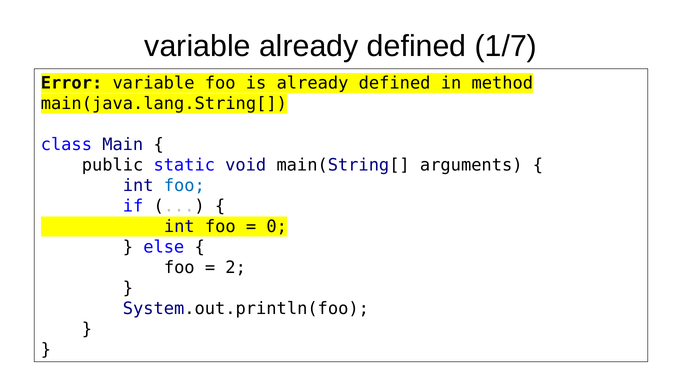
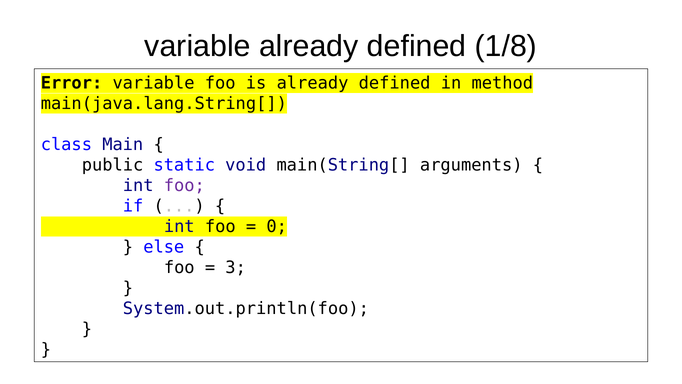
1/7: 1/7 -> 1/8
foo at (184, 186) colour: blue -> purple
2: 2 -> 3
